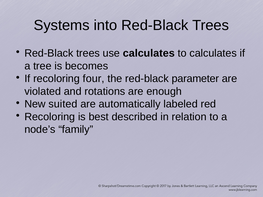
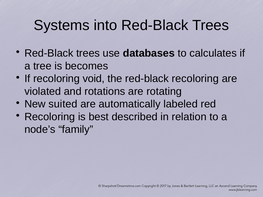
use calculates: calculates -> databases
four: four -> void
red-black parameter: parameter -> recoloring
enough: enough -> rotating
